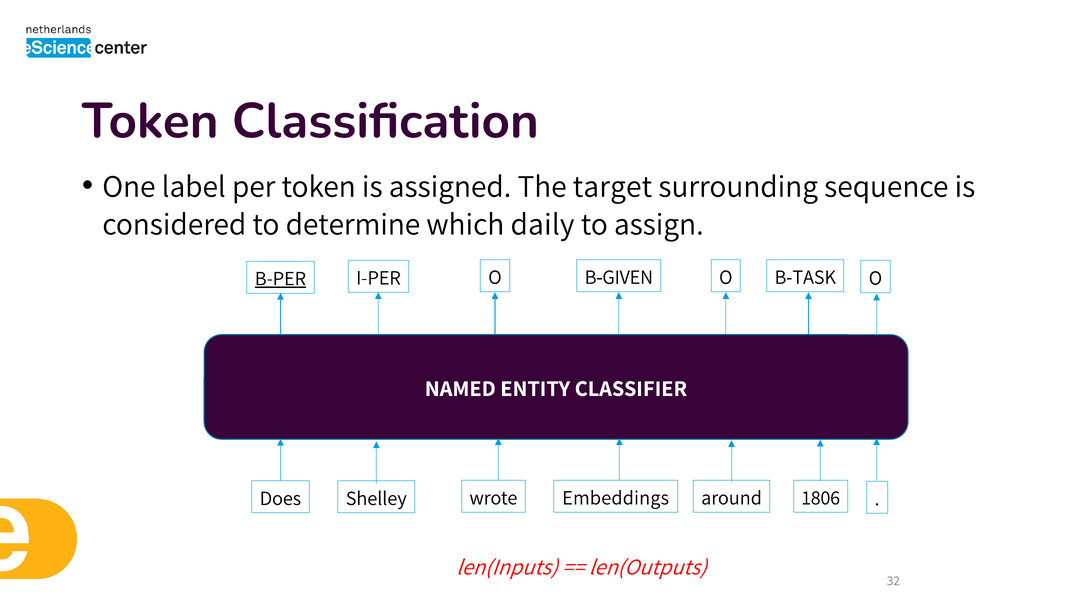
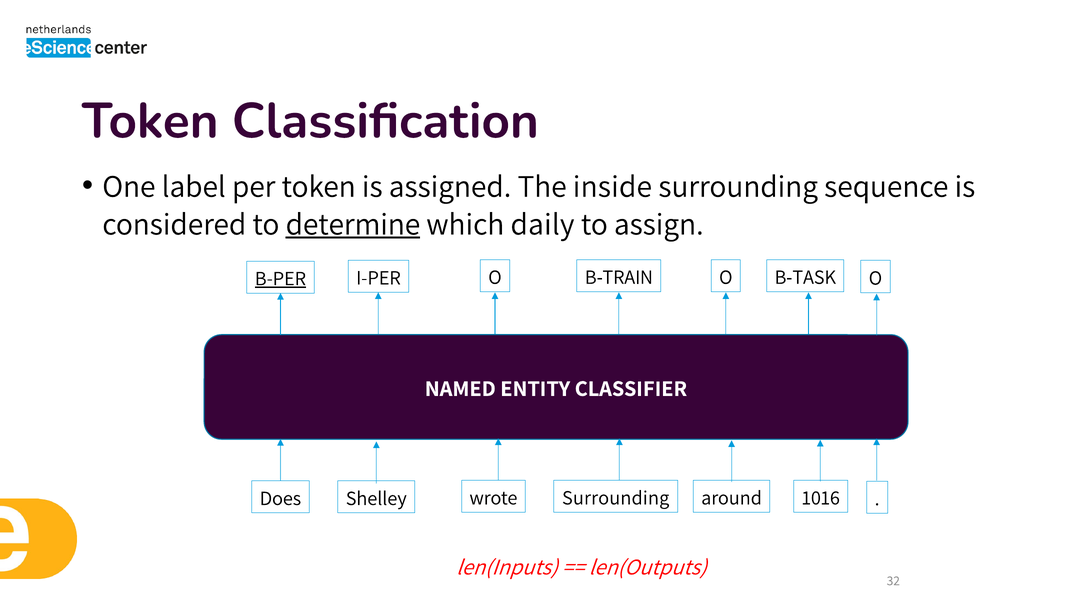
target: target -> inside
determine underline: none -> present
B-GIVEN: B-GIVEN -> B-TRAIN
1806: 1806 -> 1016
wrote Embeddings: Embeddings -> Surrounding
